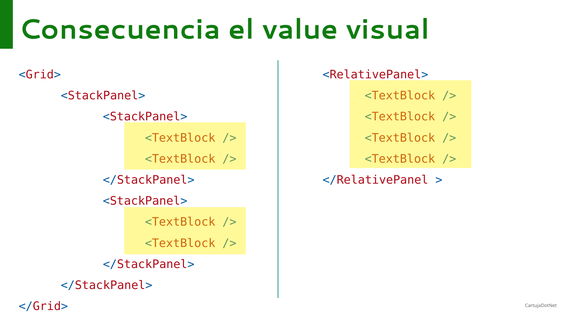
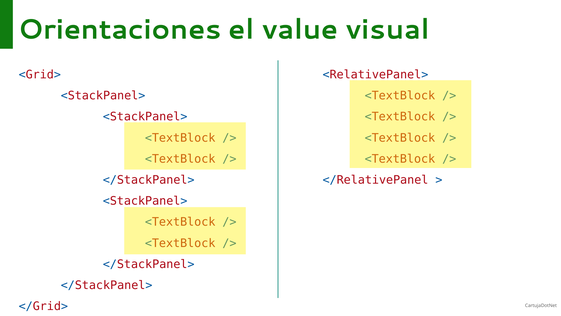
Consecuencia: Consecuencia -> Orientaciones
